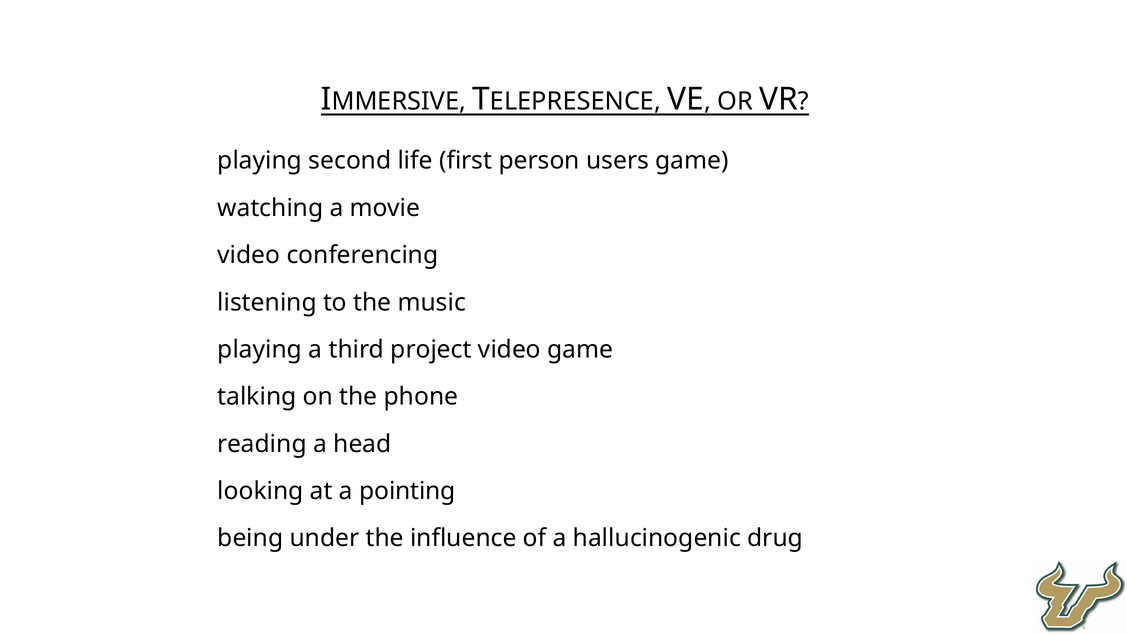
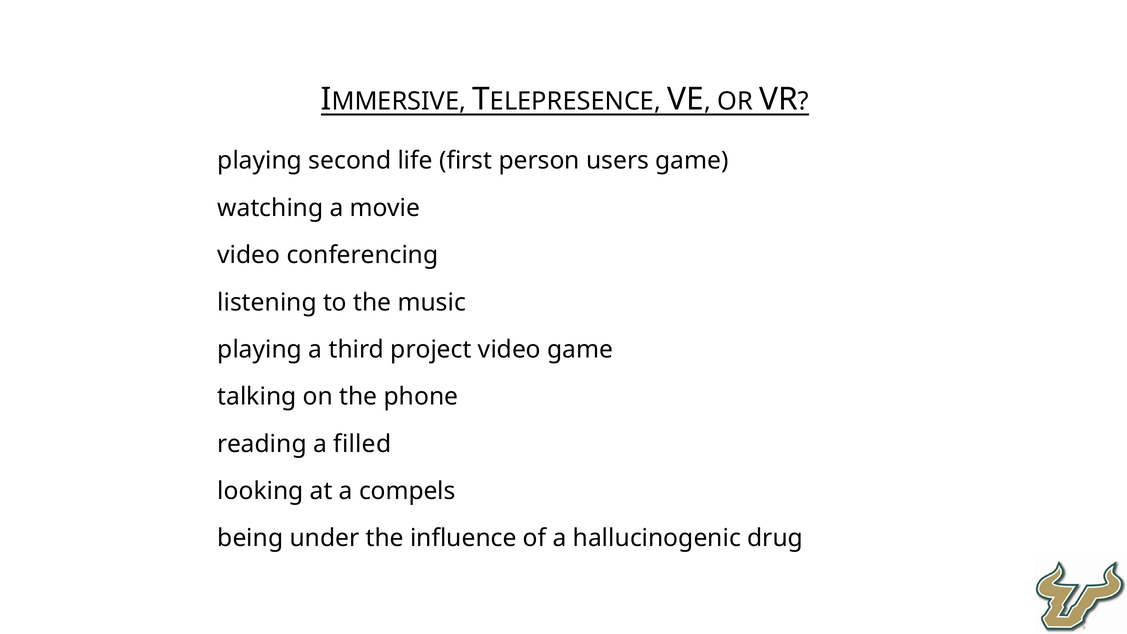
head: head -> filled
pointing: pointing -> compels
